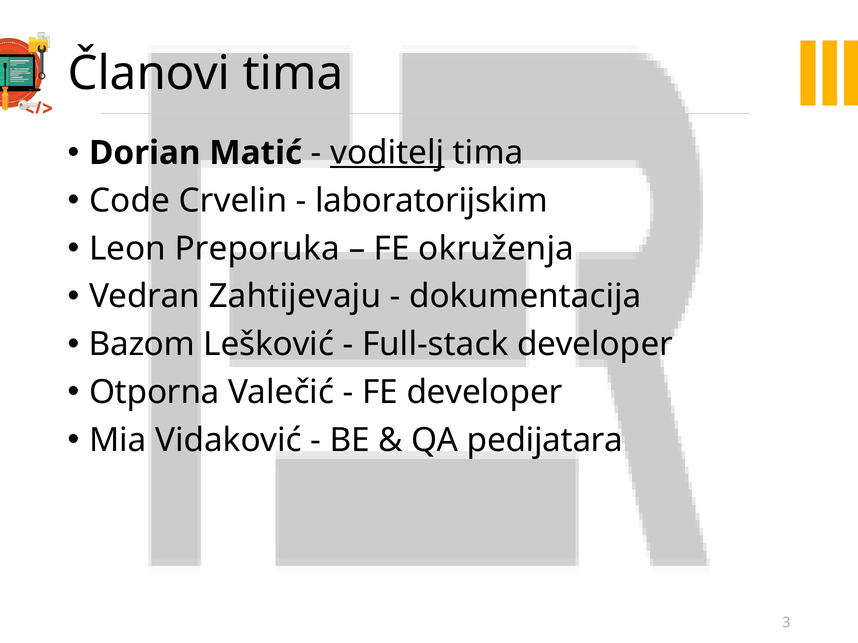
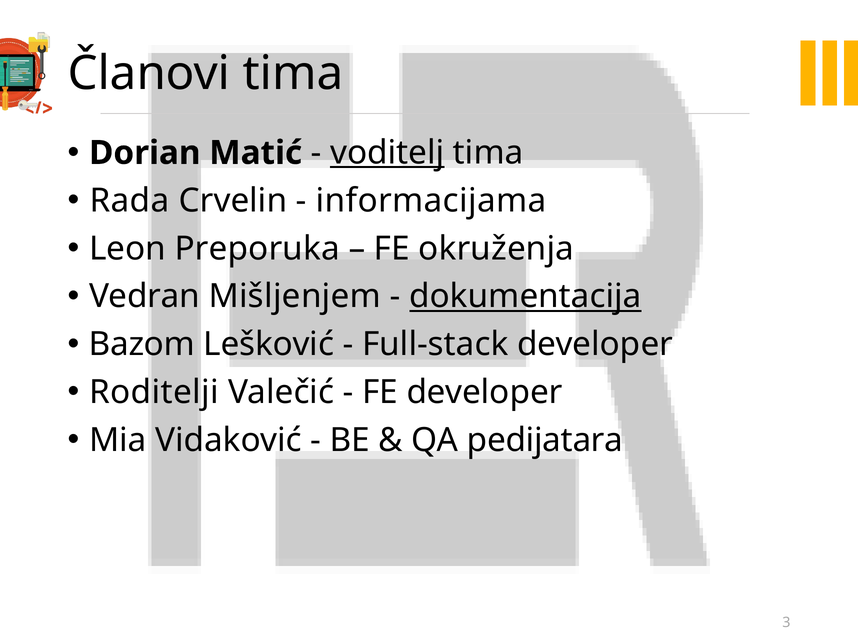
Code: Code -> Rada
laboratorijskim: laboratorijskim -> informacijama
Zahtijevaju: Zahtijevaju -> Mišljenjem
dokumentacija underline: none -> present
Otporna: Otporna -> Roditelji
